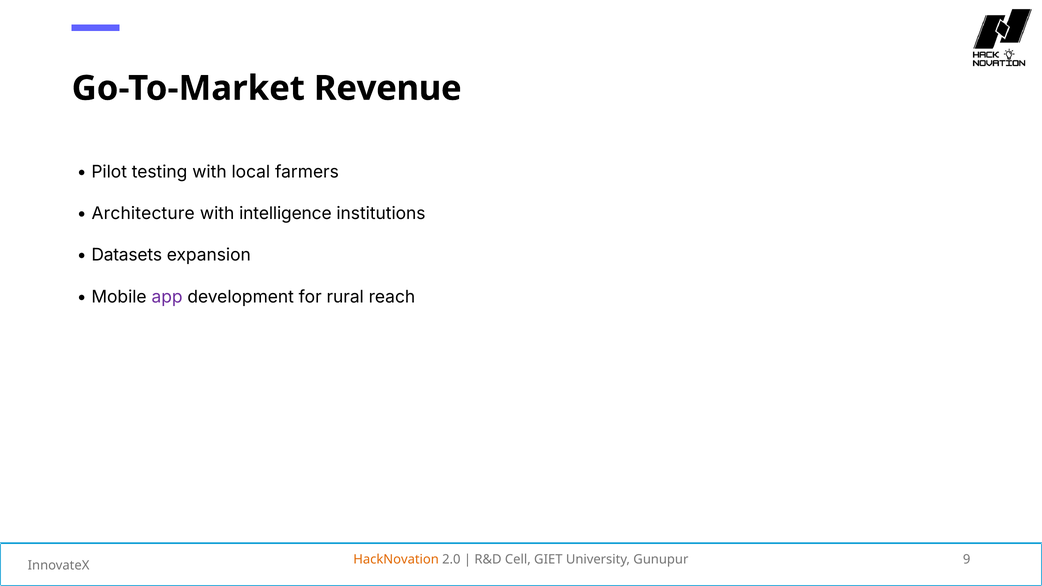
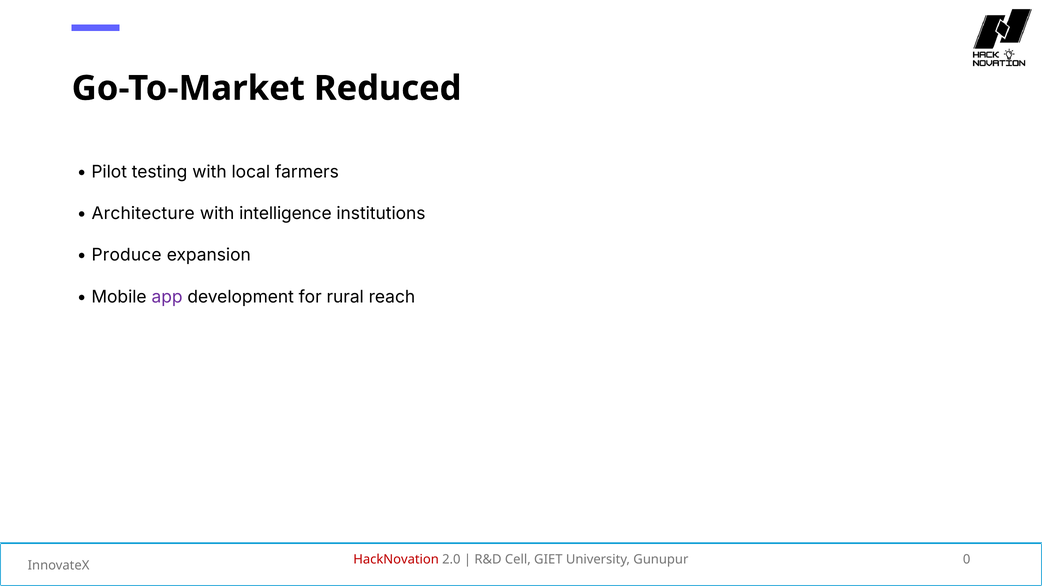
Revenue: Revenue -> Reduced
Datasets: Datasets -> Produce
HackNovation colour: orange -> red
9: 9 -> 0
